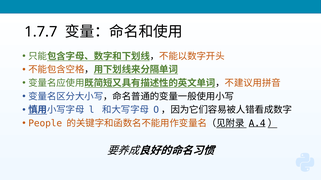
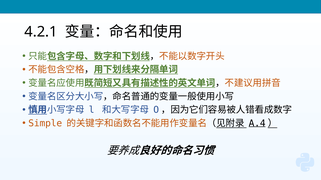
1.7.7: 1.7.7 -> 4.2.1
People: People -> Simple
